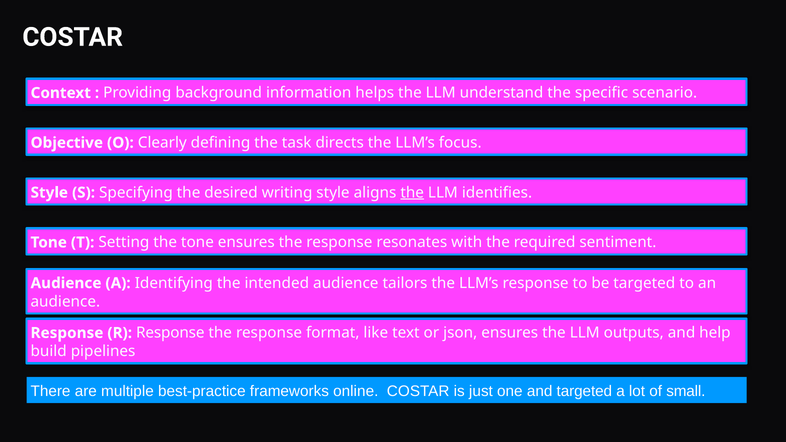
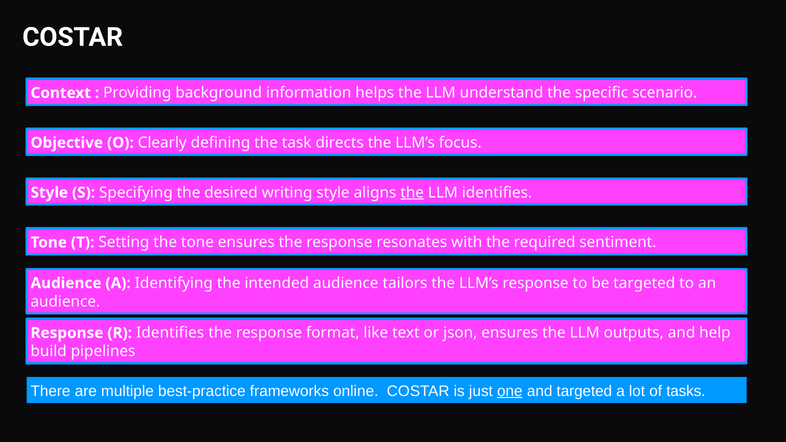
R Response: Response -> Identifies
one underline: none -> present
small: small -> tasks
